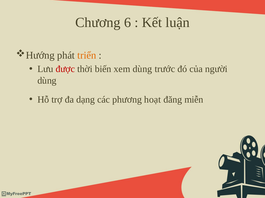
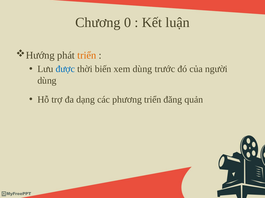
6: 6 -> 0
được colour: red -> blue
phương hoạt: hoạt -> triển
miễn: miễn -> quản
